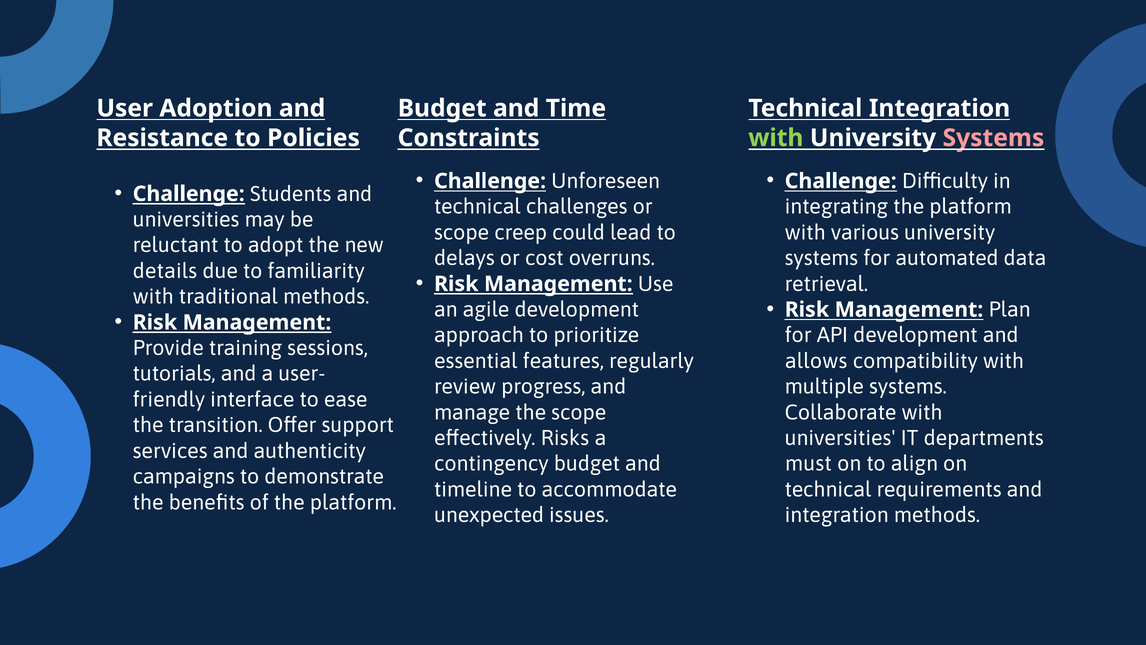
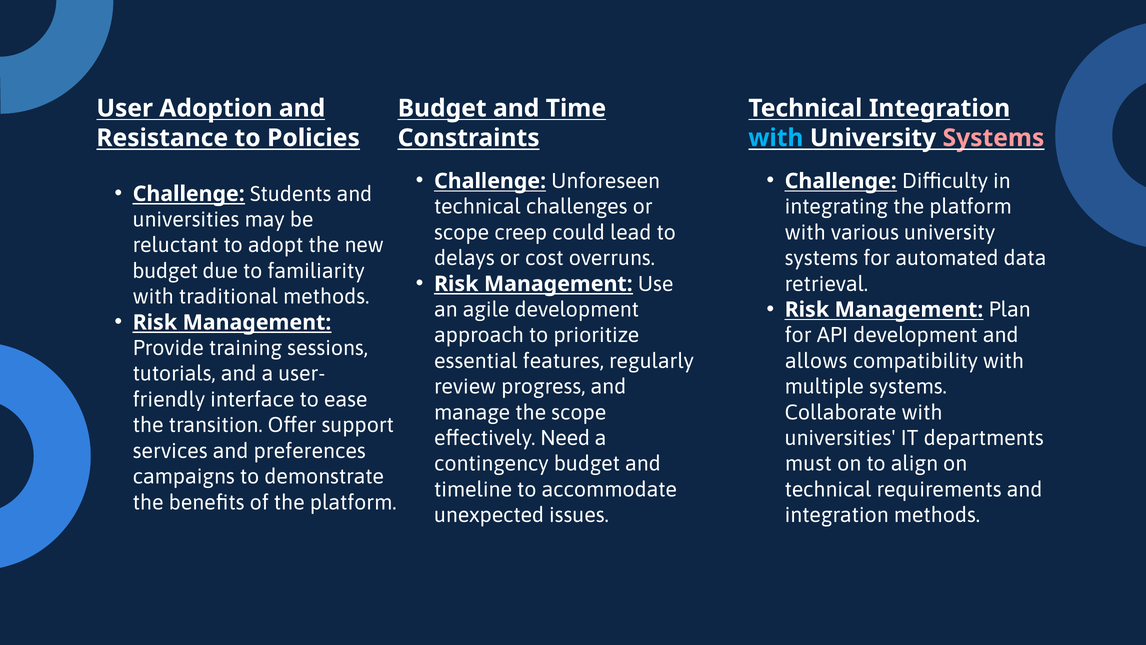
with at (776, 138) colour: light green -> light blue
details at (165, 271): details -> budget
Risks: Risks -> Need
authenticity: authenticity -> preferences
